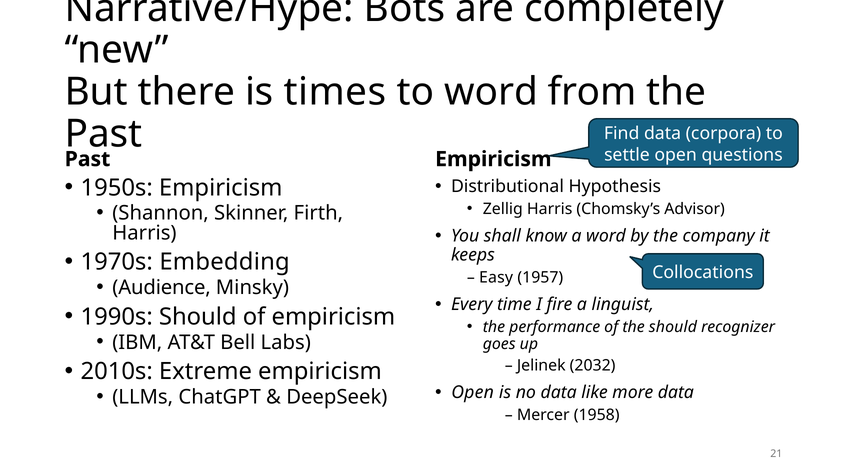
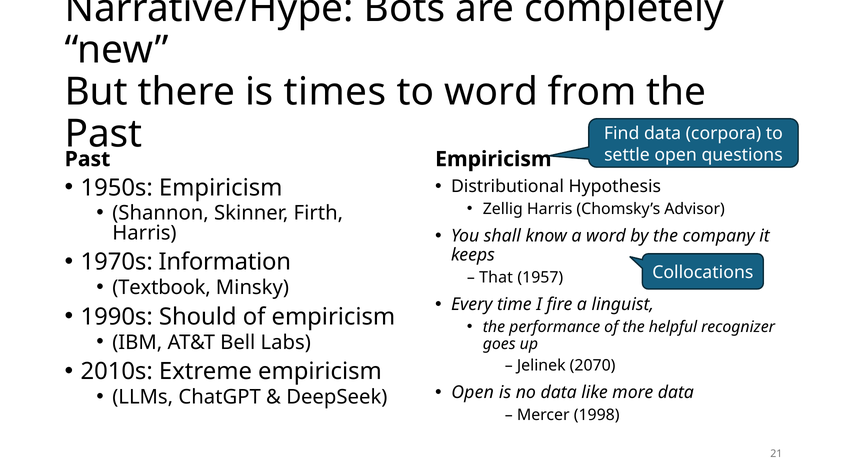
Embedding: Embedding -> Information
Easy: Easy -> That
Audience: Audience -> Textbook
the should: should -> helpful
2032: 2032 -> 2070
1958: 1958 -> 1998
